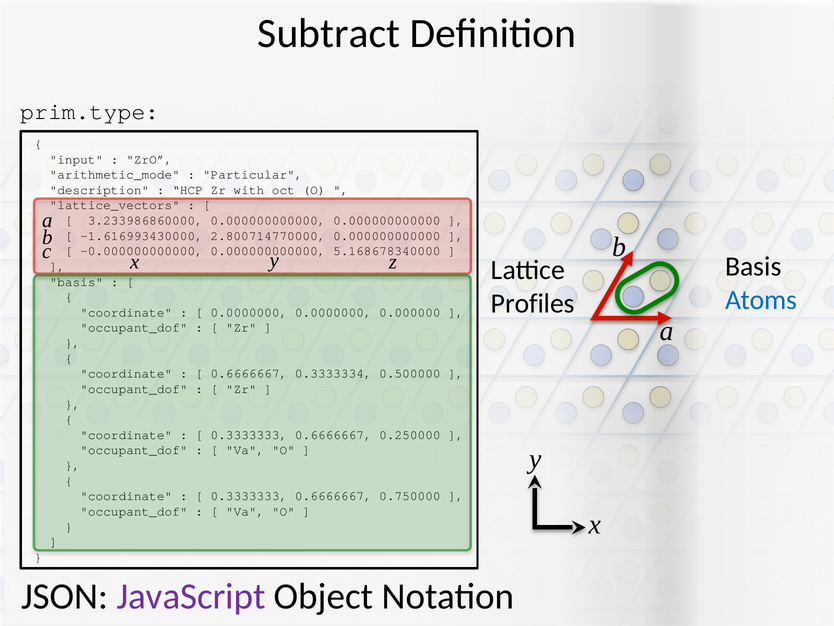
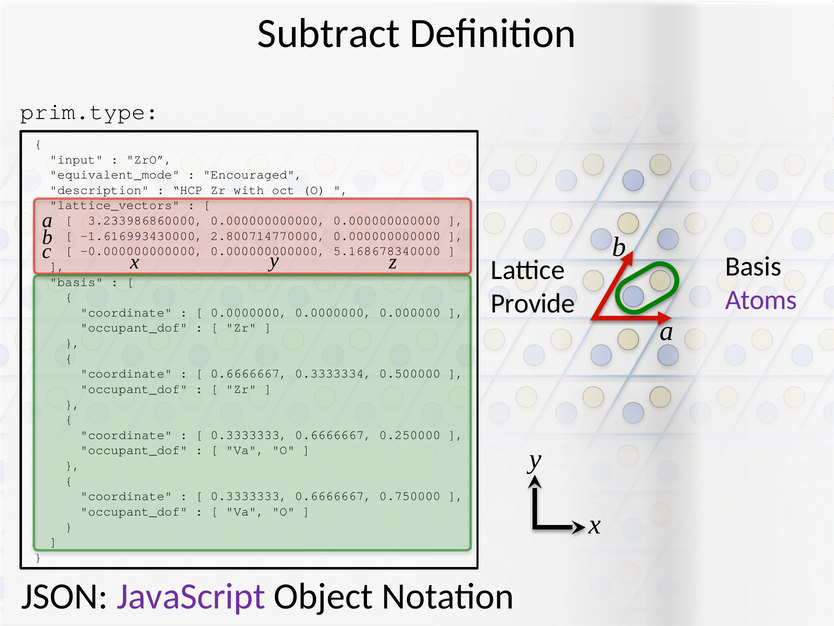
arithmetic_mode: arithmetic_mode -> equivalent_mode
Particular: Particular -> Encouraged
Atoms colour: blue -> purple
Profiles: Profiles -> Provide
